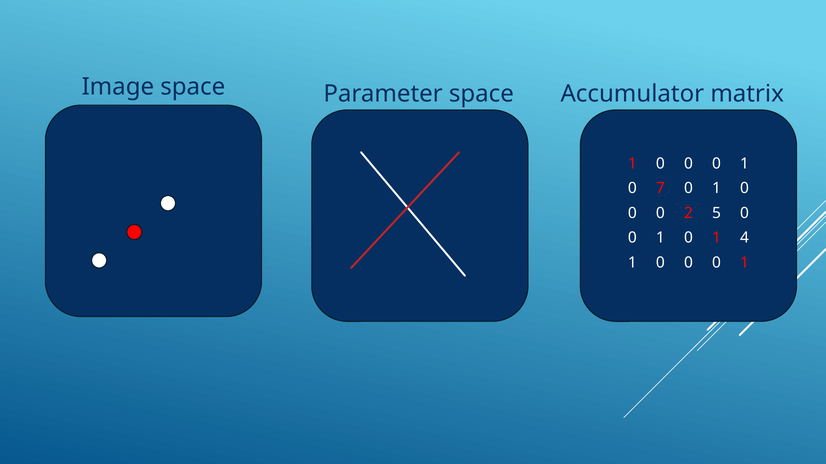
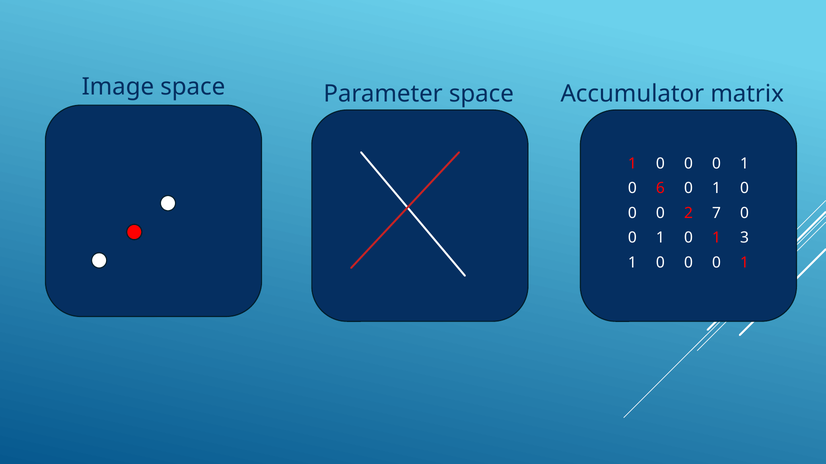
7: 7 -> 6
5: 5 -> 7
4: 4 -> 3
